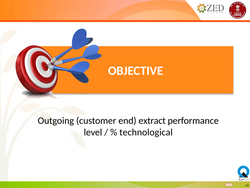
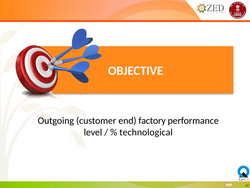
extract: extract -> factory
